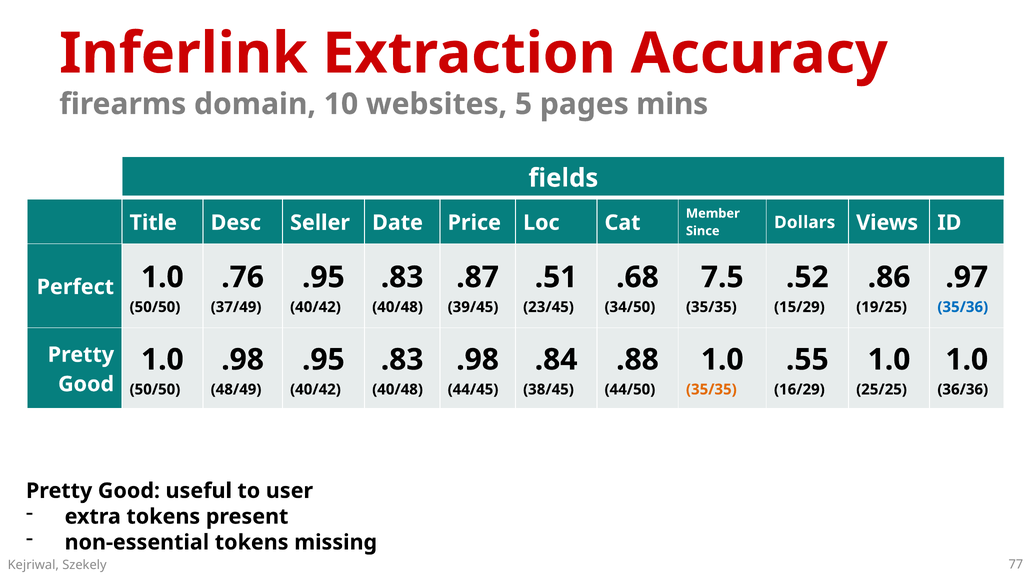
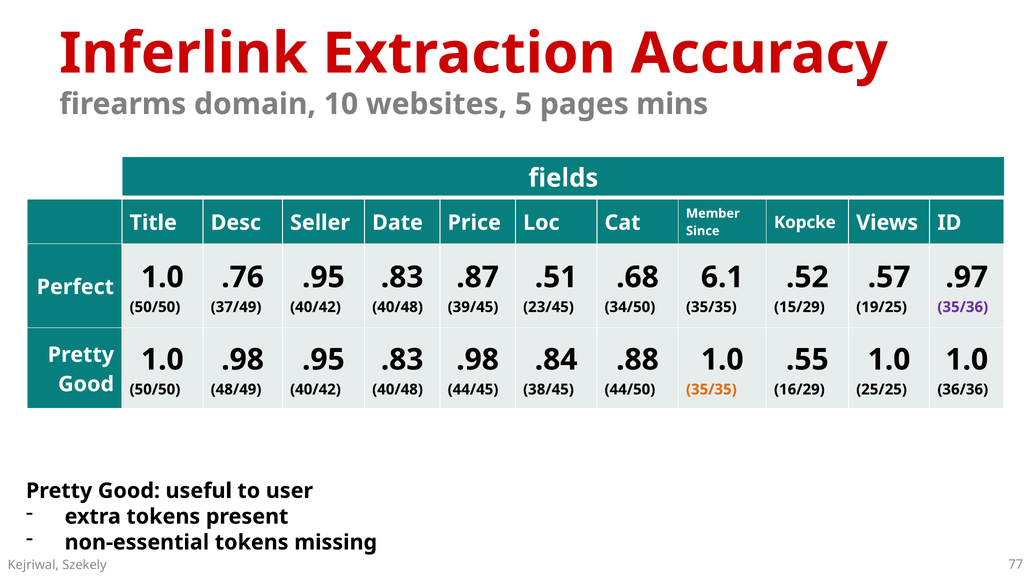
Dollars: Dollars -> Kopcke
7.5: 7.5 -> 6.1
.86: .86 -> .57
35/36 colour: blue -> purple
